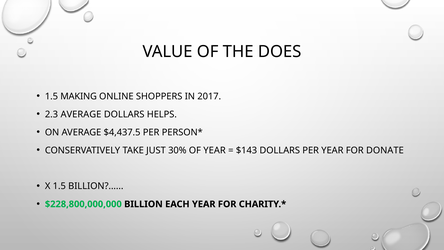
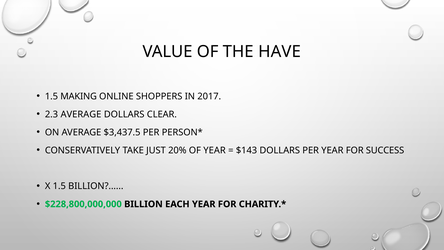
DOES: DOES -> HAVE
HELPS: HELPS -> CLEAR
$4,437.5: $4,437.5 -> $3,437.5
30%: 30% -> 20%
DONATE: DONATE -> SUCCESS
